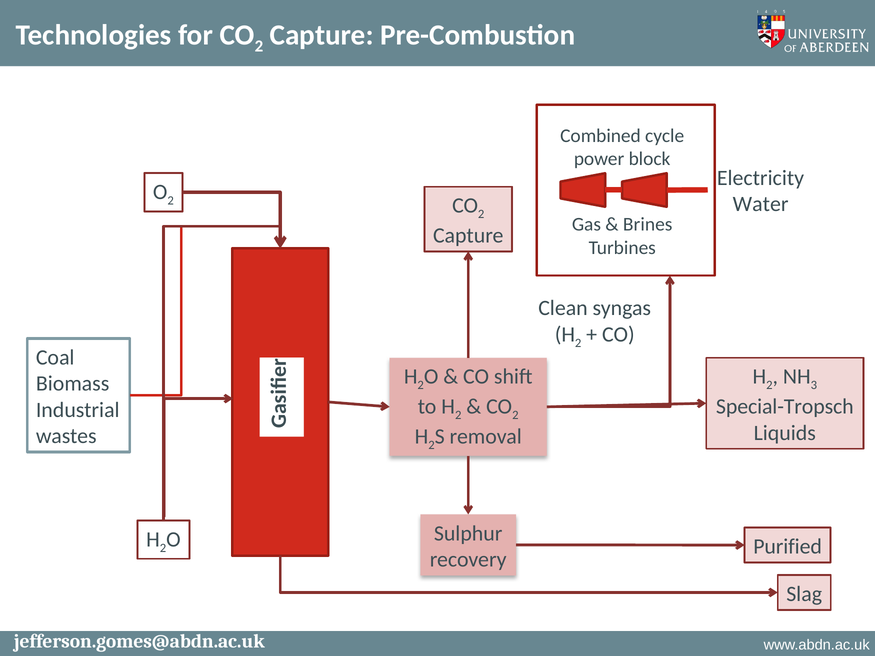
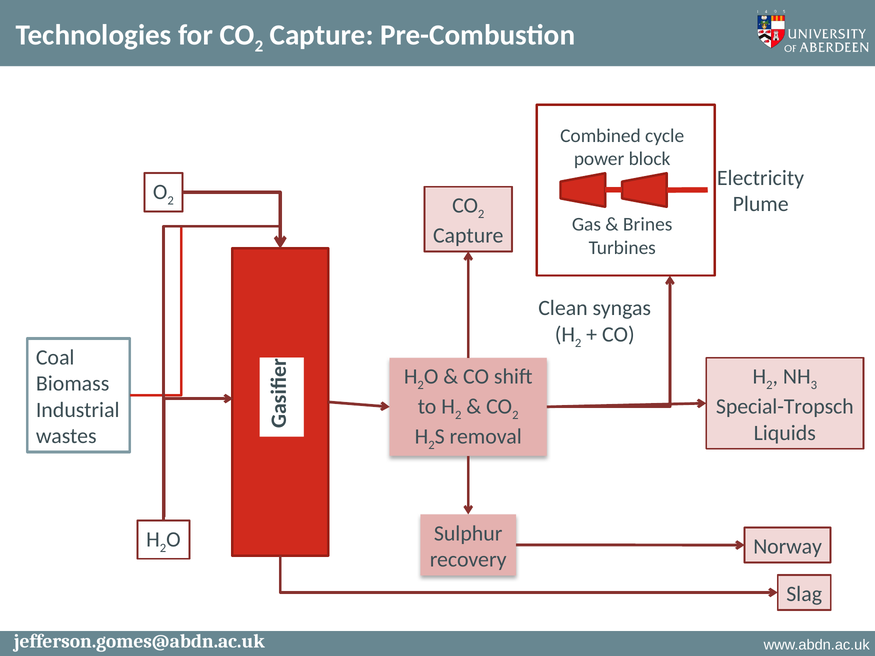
Water: Water -> Plume
Purified: Purified -> Norway
